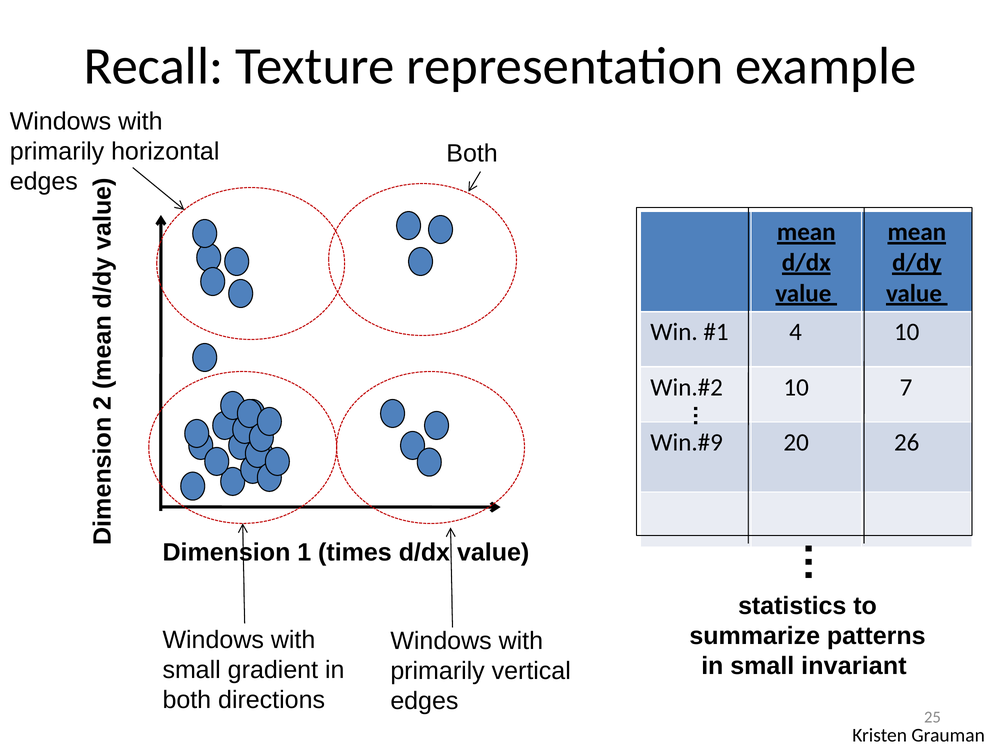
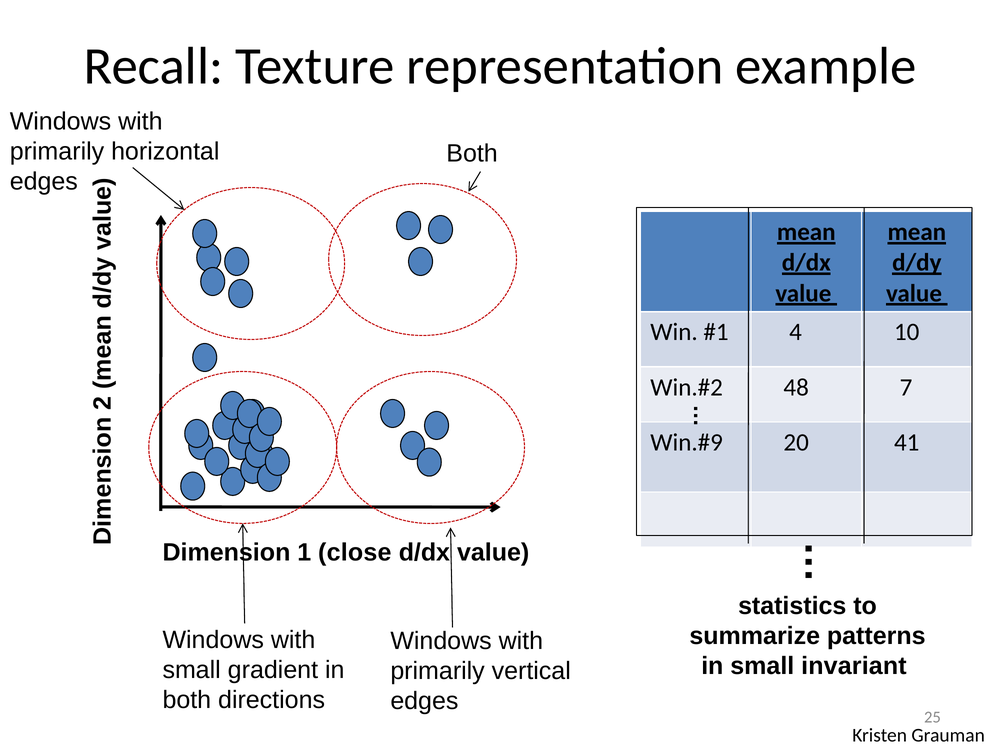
10 at (796, 387): 10 -> 48
26: 26 -> 41
times: times -> close
